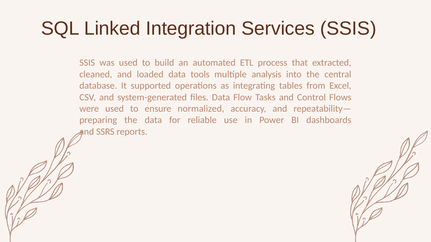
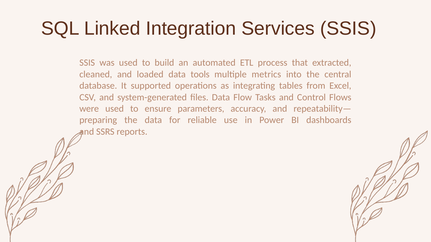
analysis: analysis -> metrics
normalized: normalized -> parameters
